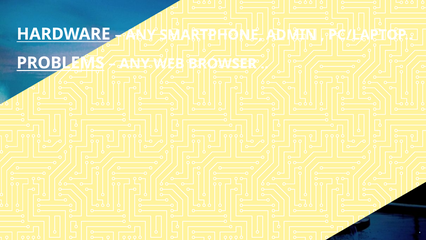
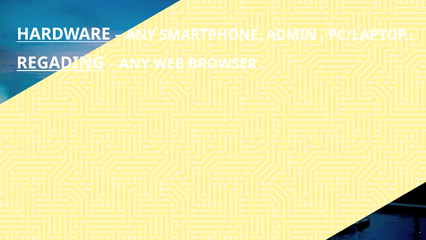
PROBLEMS: PROBLEMS -> REGADING
